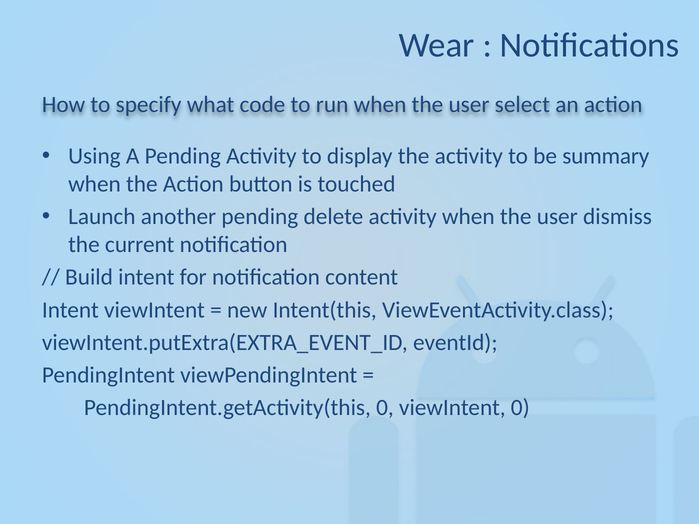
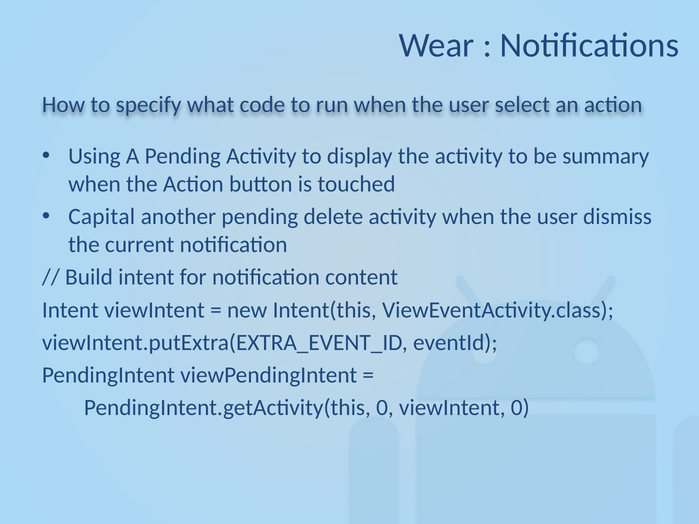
Launch: Launch -> Capital
